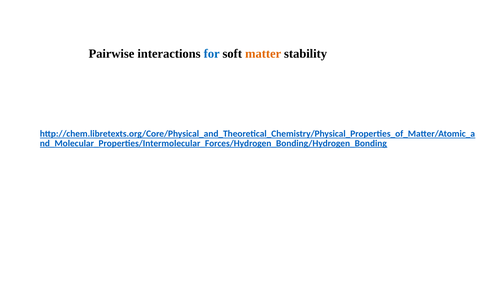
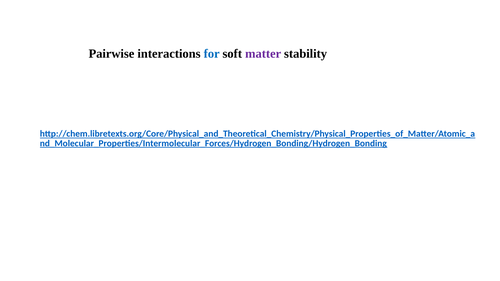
matter colour: orange -> purple
